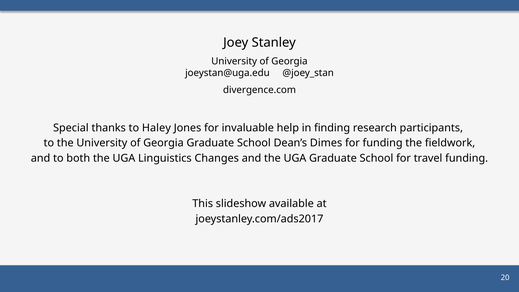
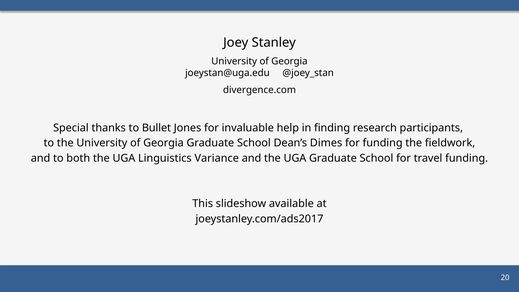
Haley: Haley -> Bullet
Changes: Changes -> Variance
